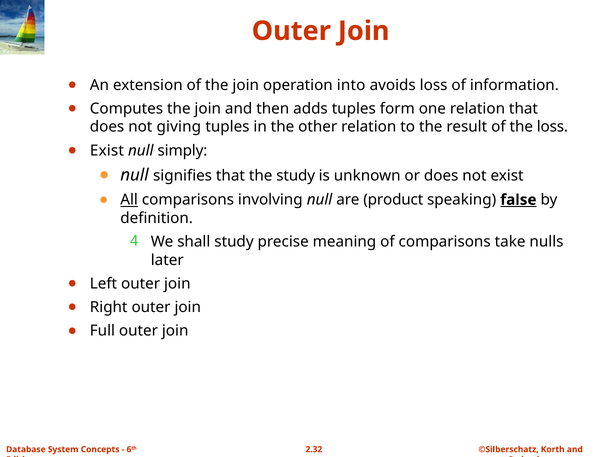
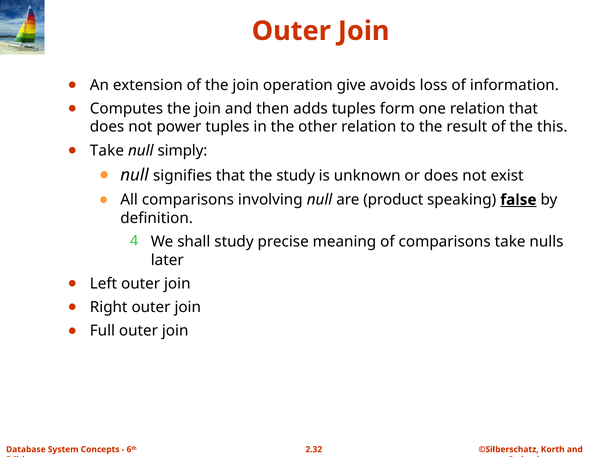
into: into -> give
giving: giving -> power
the loss: loss -> this
Exist at (107, 151): Exist -> Take
All underline: present -> none
